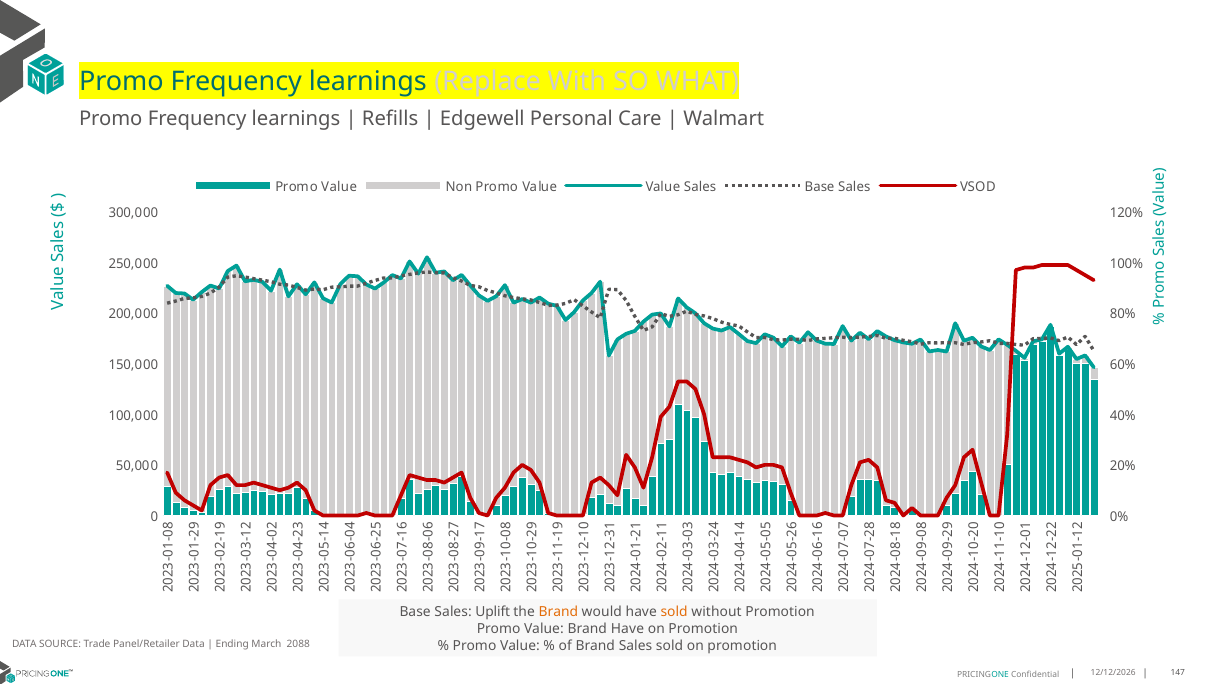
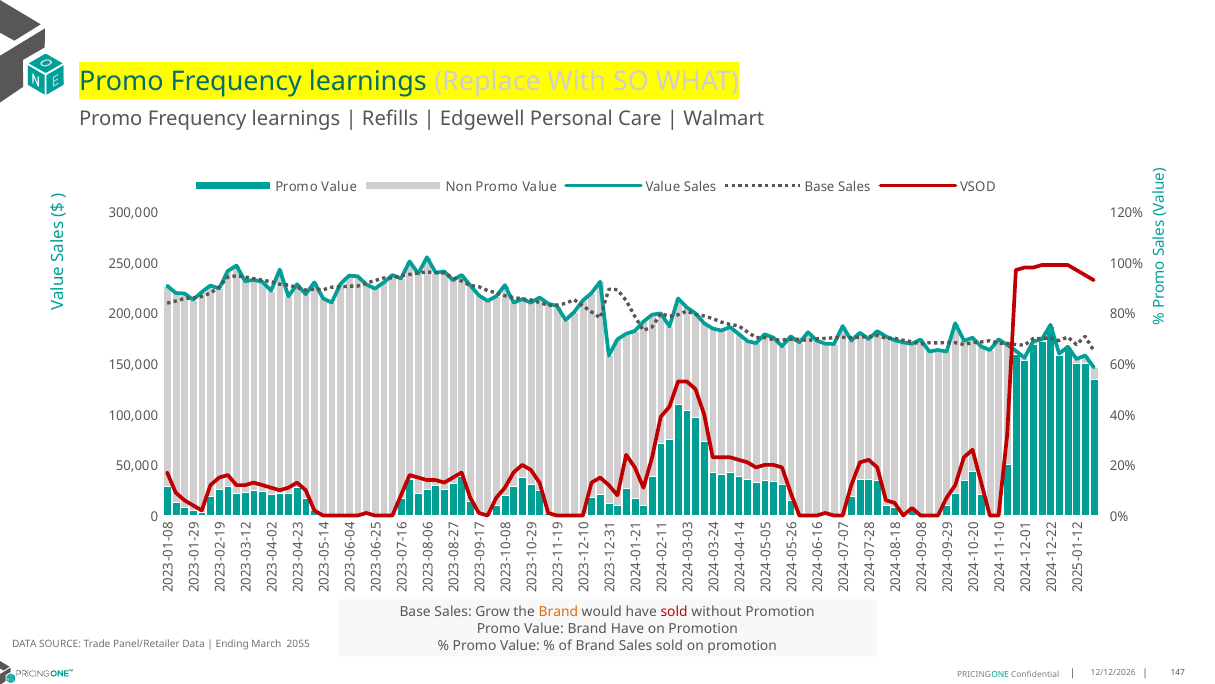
Uplift: Uplift -> Grow
sold at (674, 612) colour: orange -> red
2088: 2088 -> 2055
